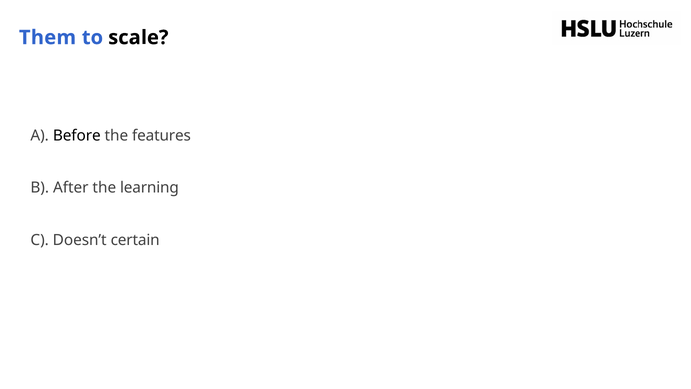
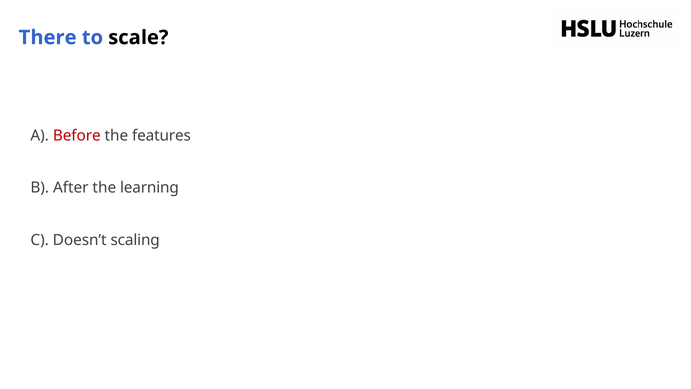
Them: Them -> There
Before colour: black -> red
certain: certain -> scaling
